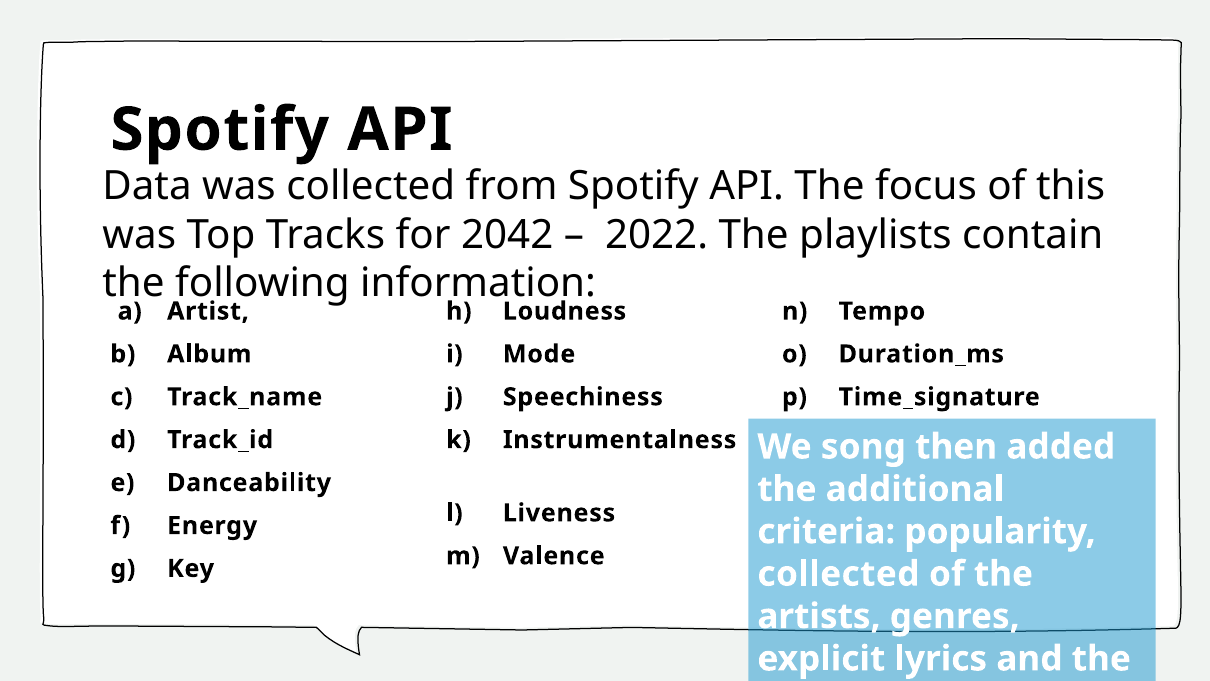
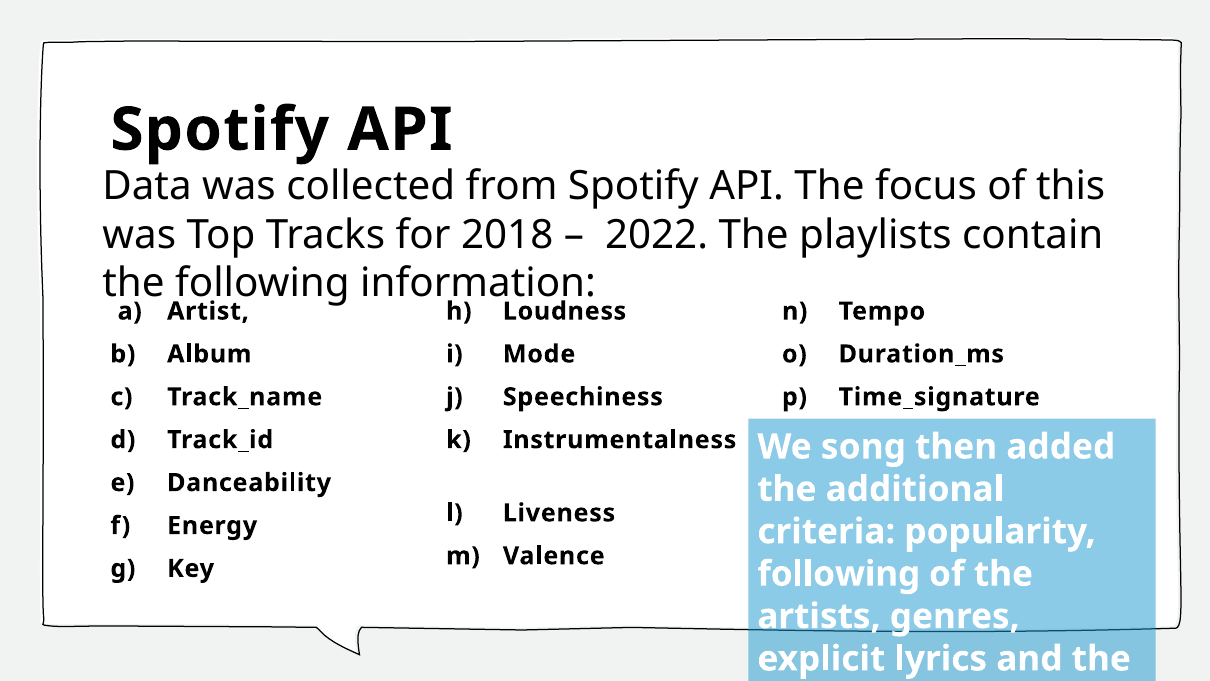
2042: 2042 -> 2018
collected at (838, 574): collected -> following
